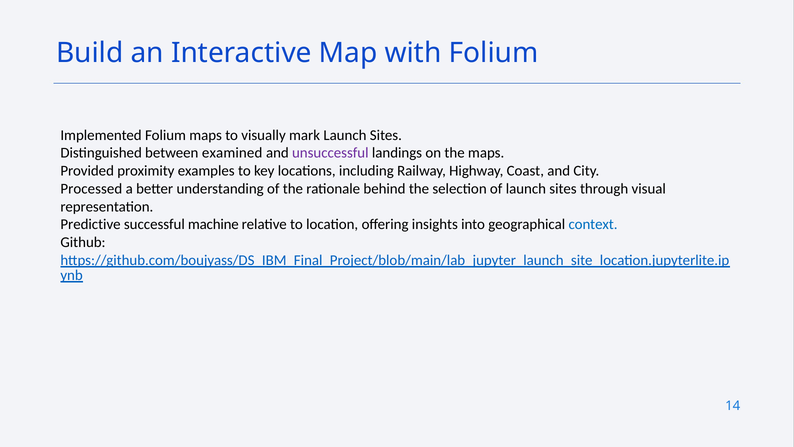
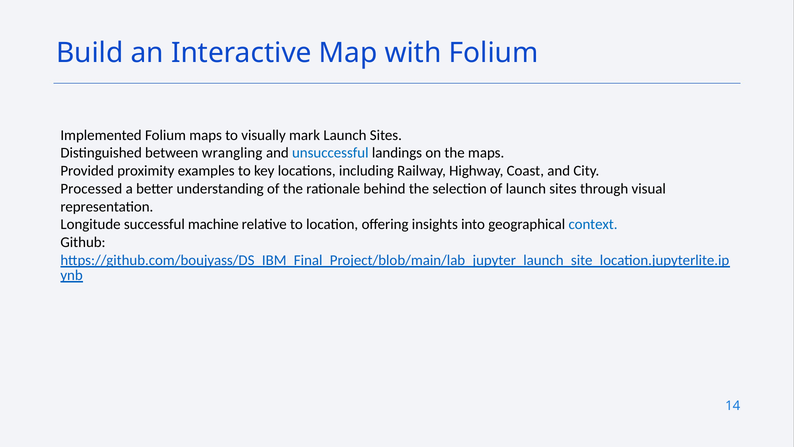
examined: examined -> wrangling
unsuccessful colour: purple -> blue
Predictive: Predictive -> Longitude
